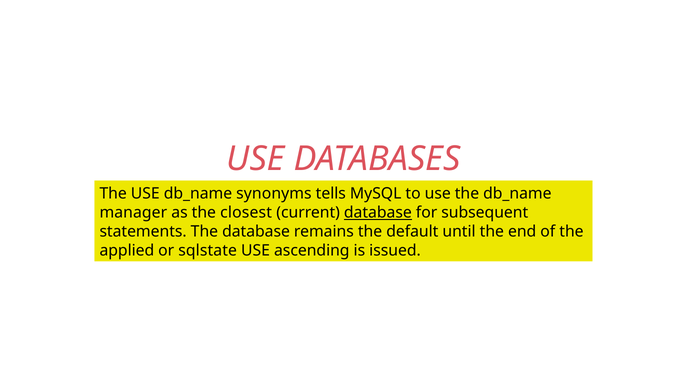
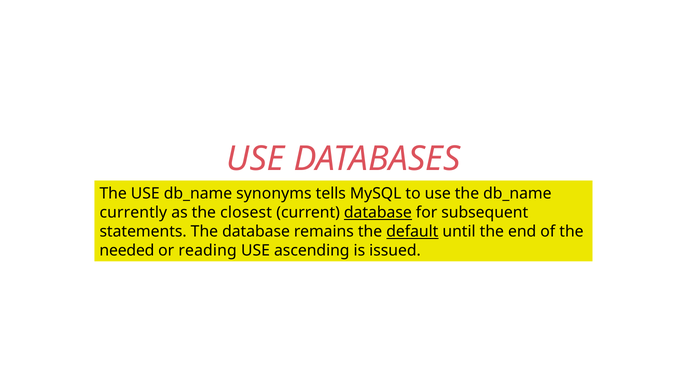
manager: manager -> currently
default underline: none -> present
applied: applied -> needed
sqlstate: sqlstate -> reading
